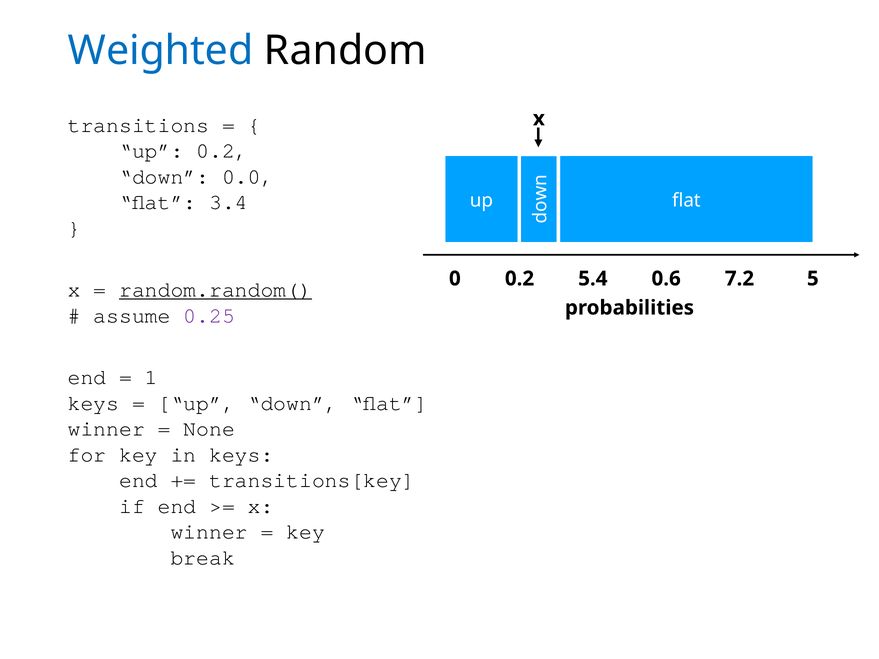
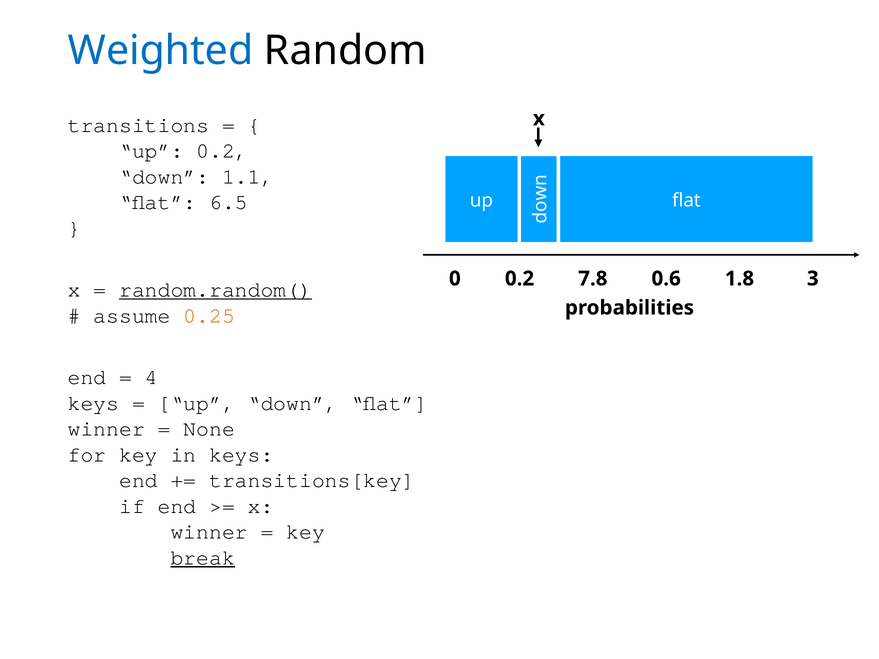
0.0: 0.0 -> 1.1
3.4: 3.4 -> 6.5
5.4: 5.4 -> 7.8
7.2: 7.2 -> 1.8
5: 5 -> 3
0.25 colour: purple -> orange
1: 1 -> 4
break underline: none -> present
